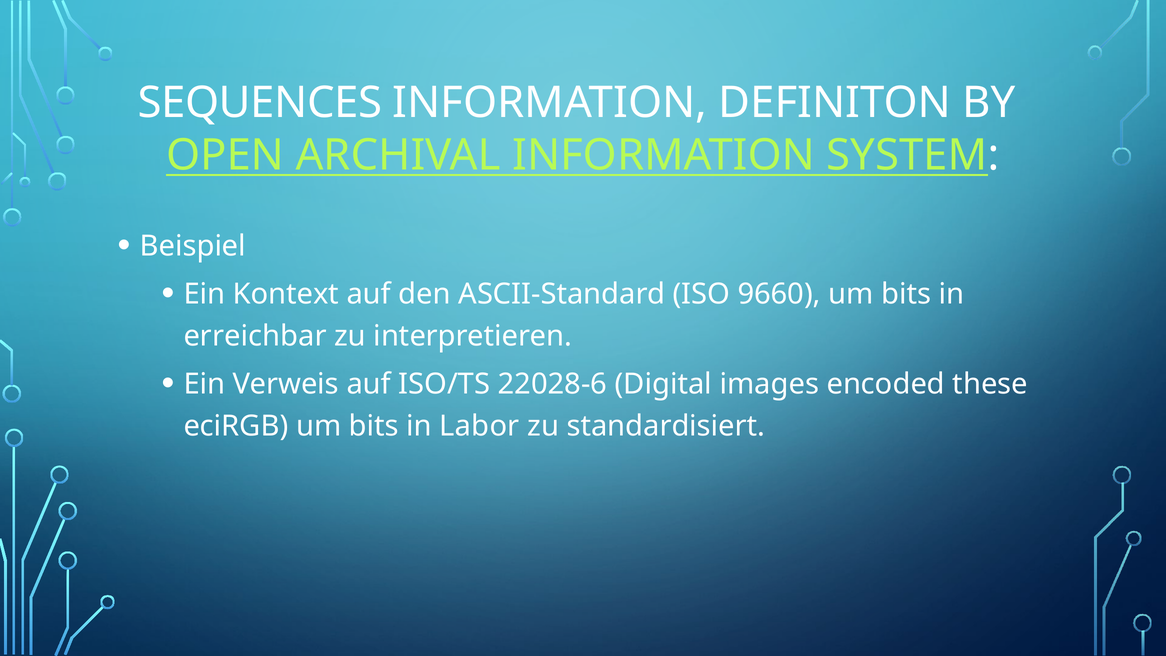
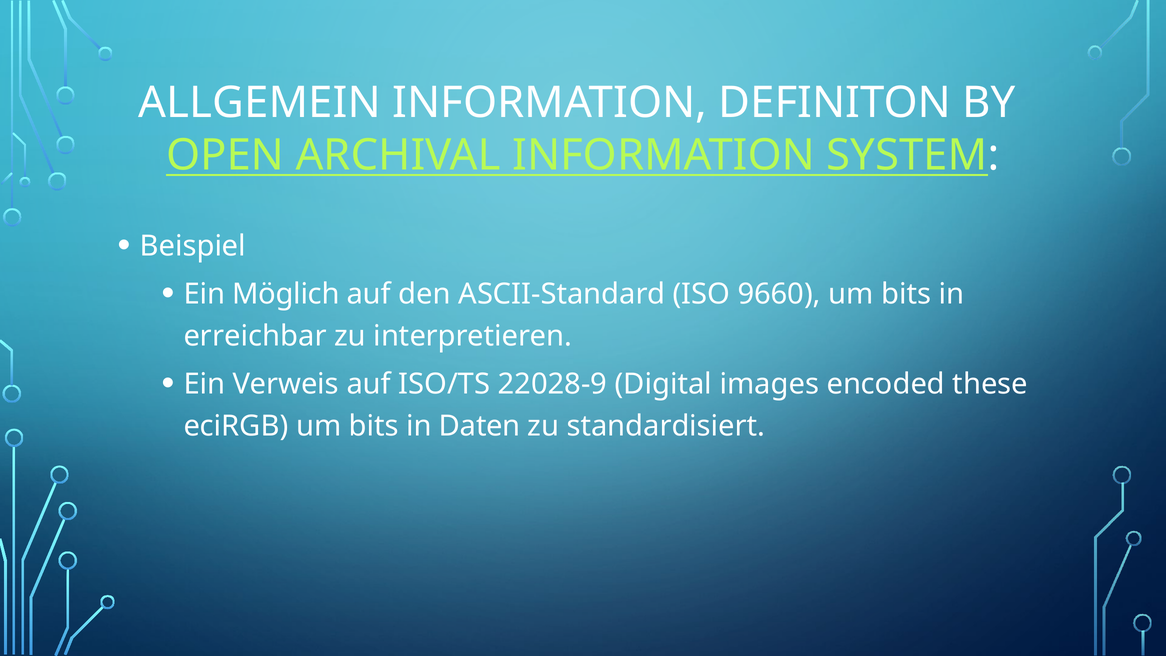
SEQUENCES: SEQUENCES -> ALLGEMEIN
Kontext: Kontext -> Möglich
22028-6: 22028-6 -> 22028-9
Labor: Labor -> Daten
